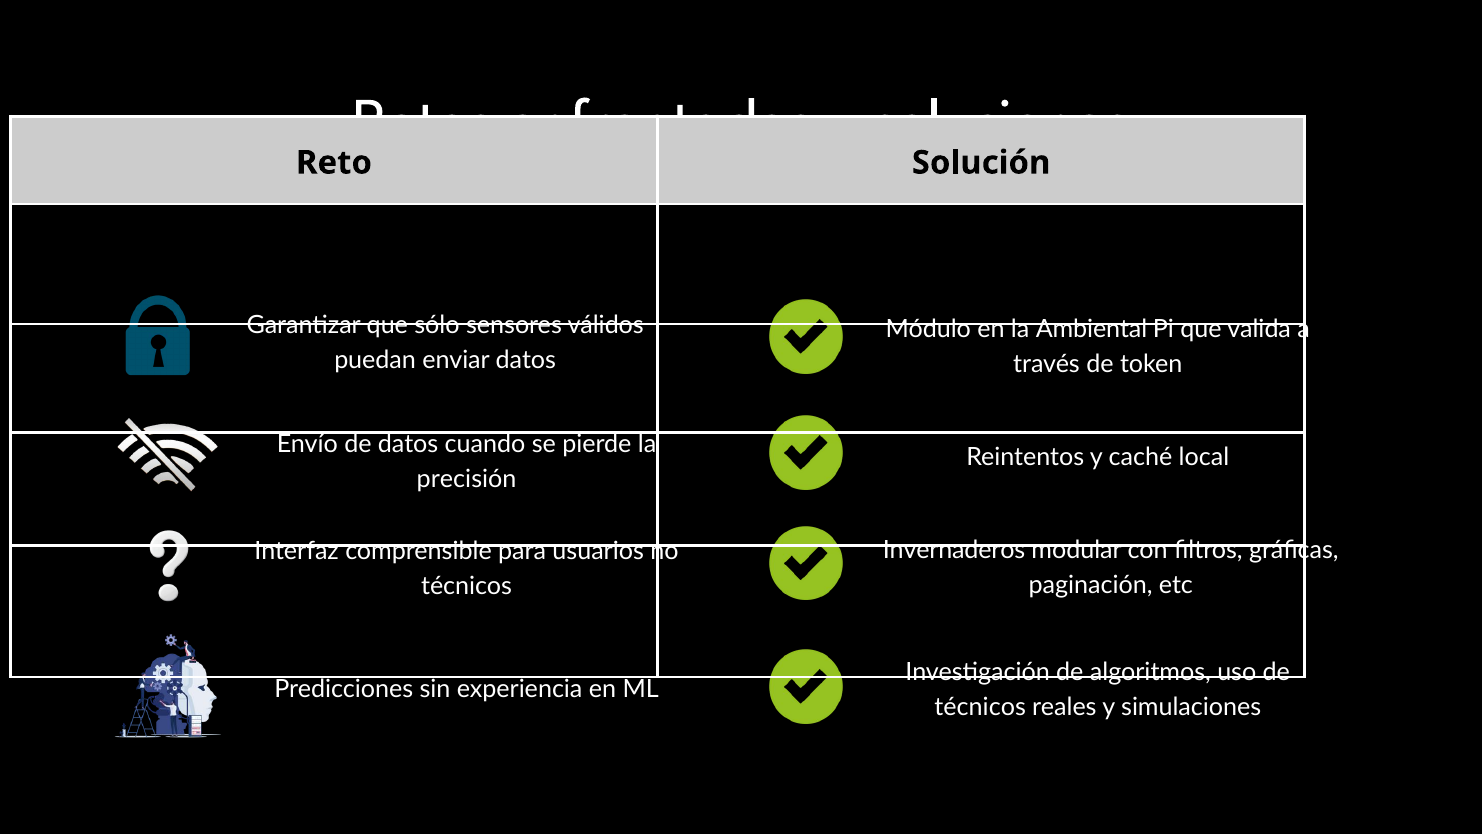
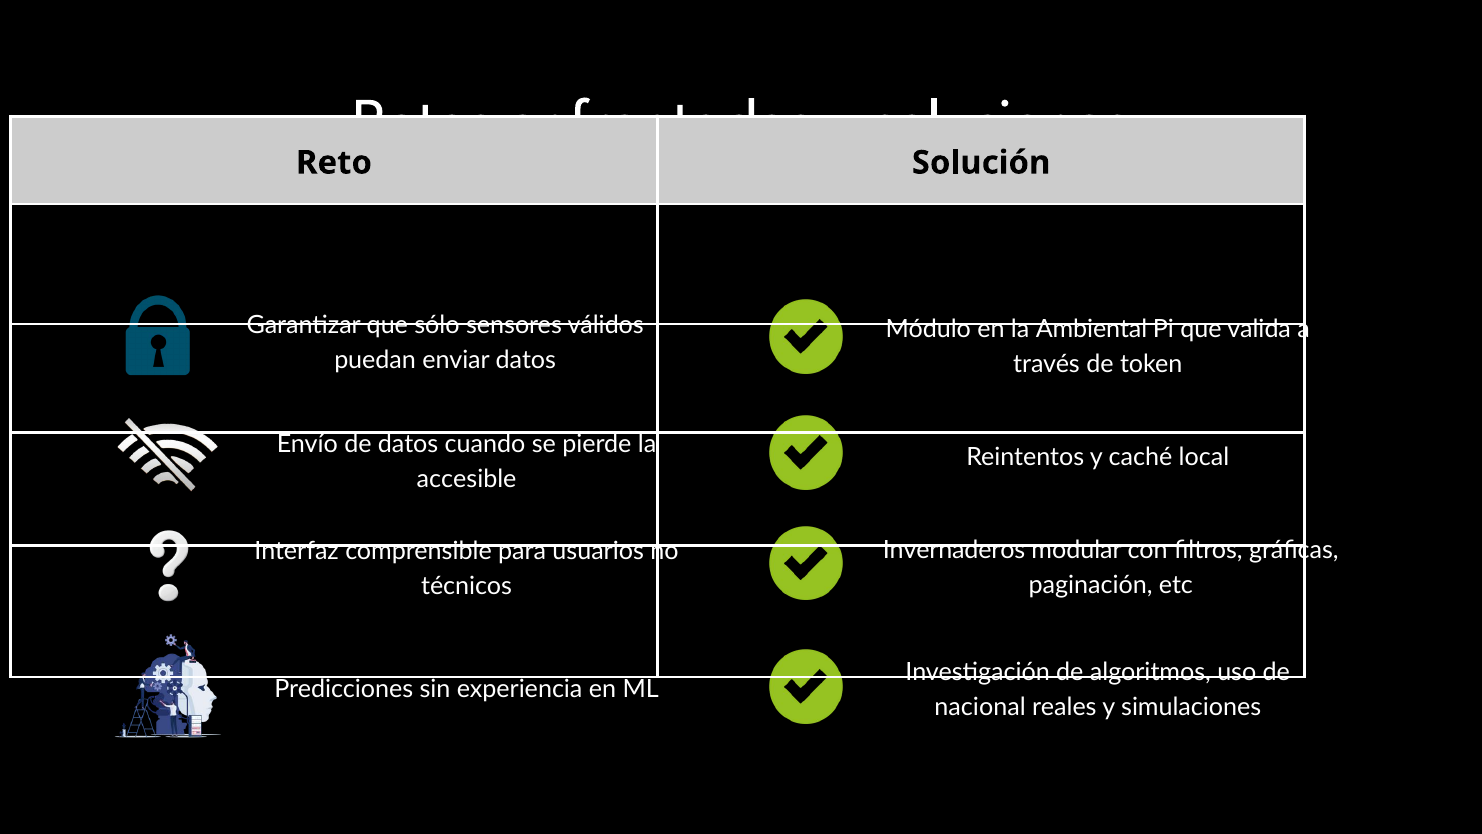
precisión: precisión -> accesible
técnicos at (980, 707): técnicos -> nacional
